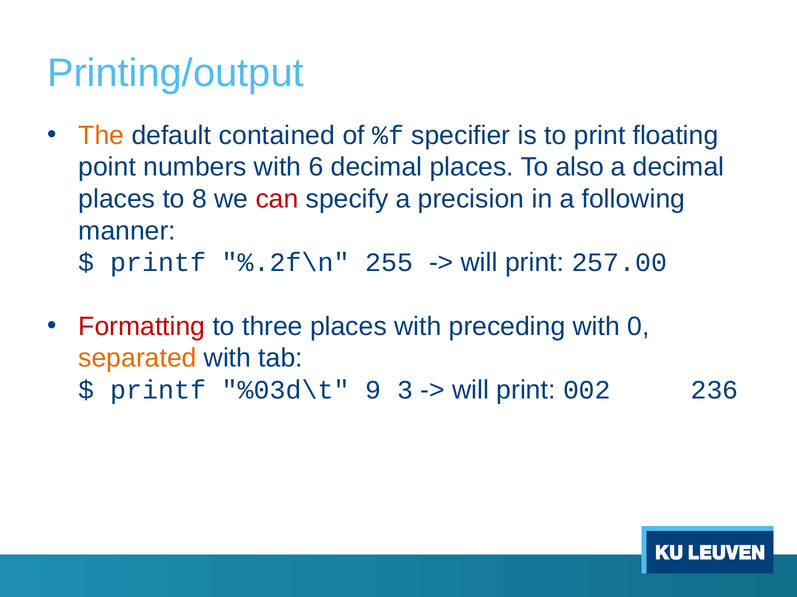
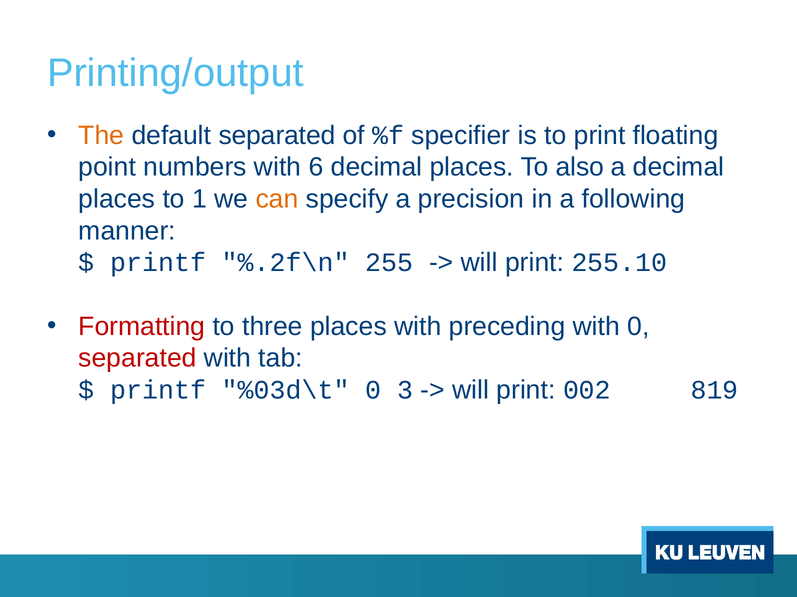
default contained: contained -> separated
8: 8 -> 1
can colour: red -> orange
257.00: 257.00 -> 255.10
separated at (138, 359) colour: orange -> red
%03d\t 9: 9 -> 0
236: 236 -> 819
